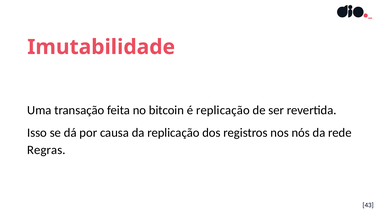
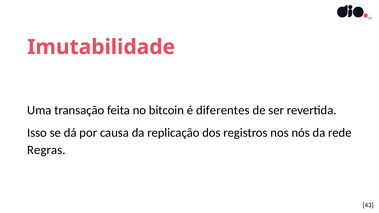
é replicação: replicação -> diferentes
